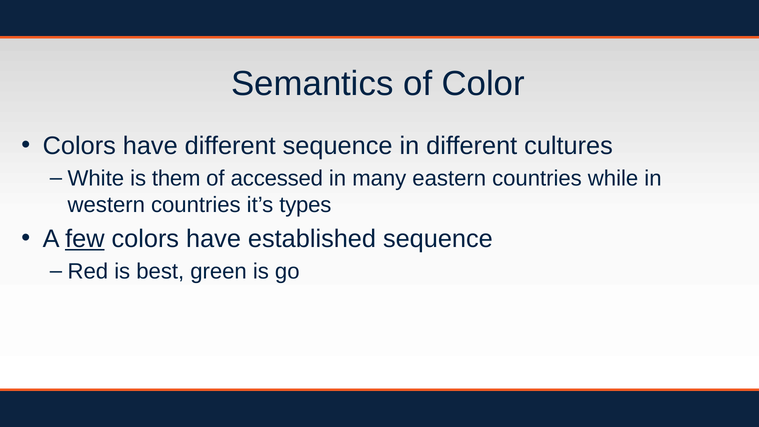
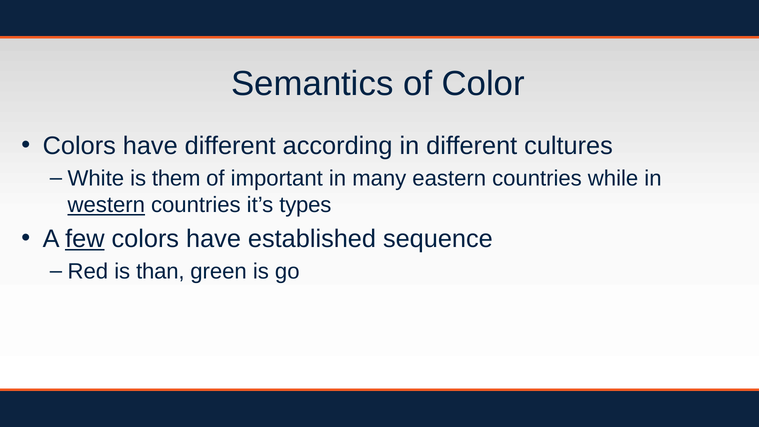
different sequence: sequence -> according
accessed: accessed -> important
western underline: none -> present
best: best -> than
